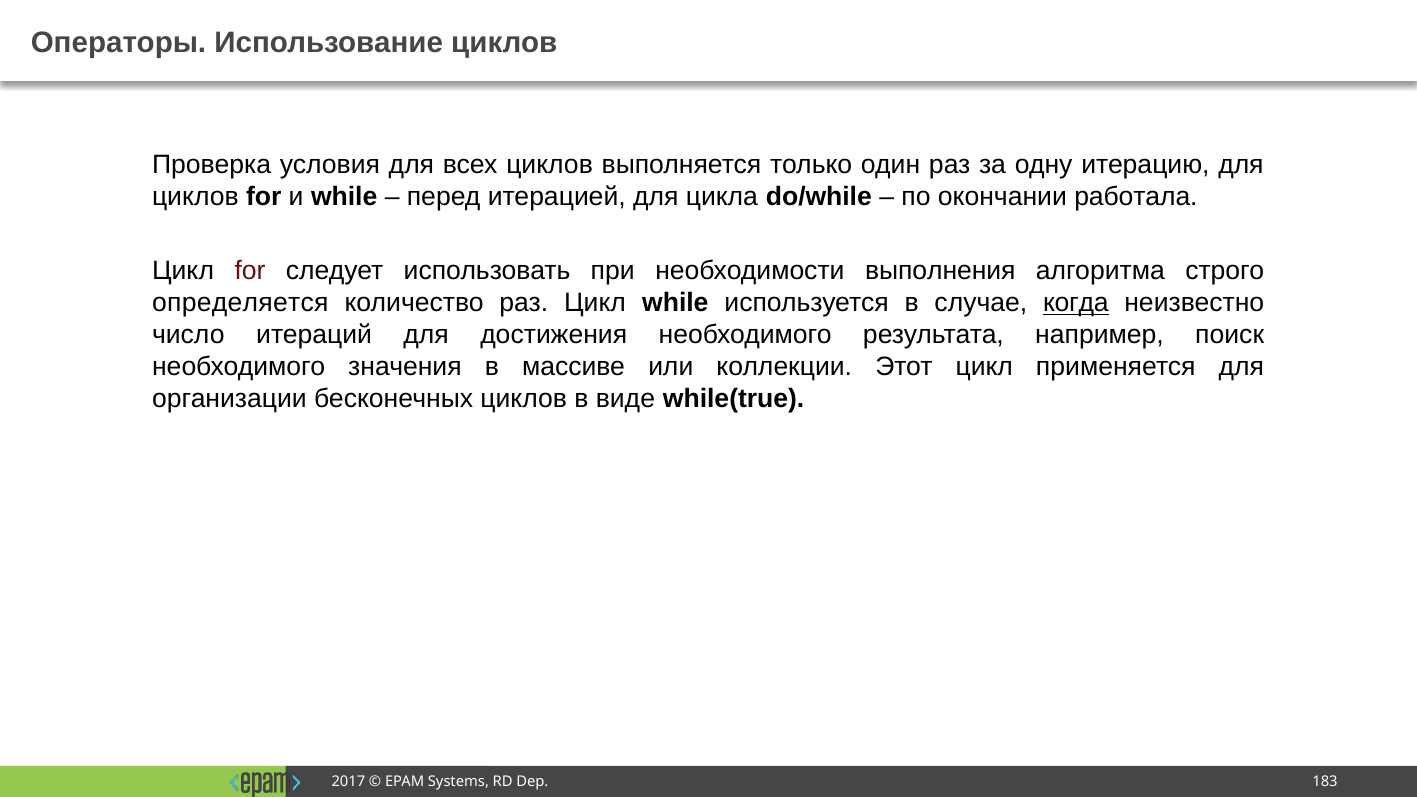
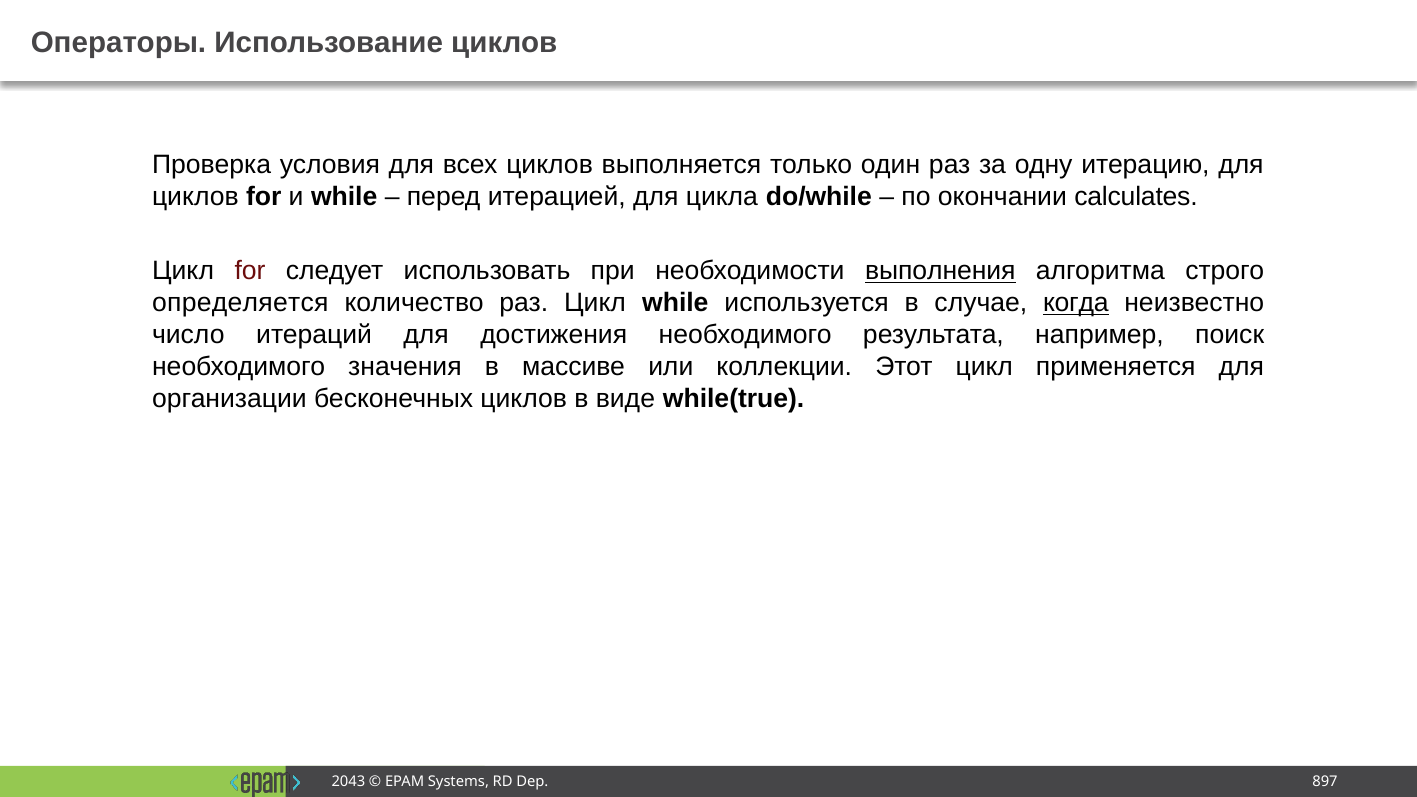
работала: работала -> calculates
выполнения underline: none -> present
2017: 2017 -> 2043
183: 183 -> 897
